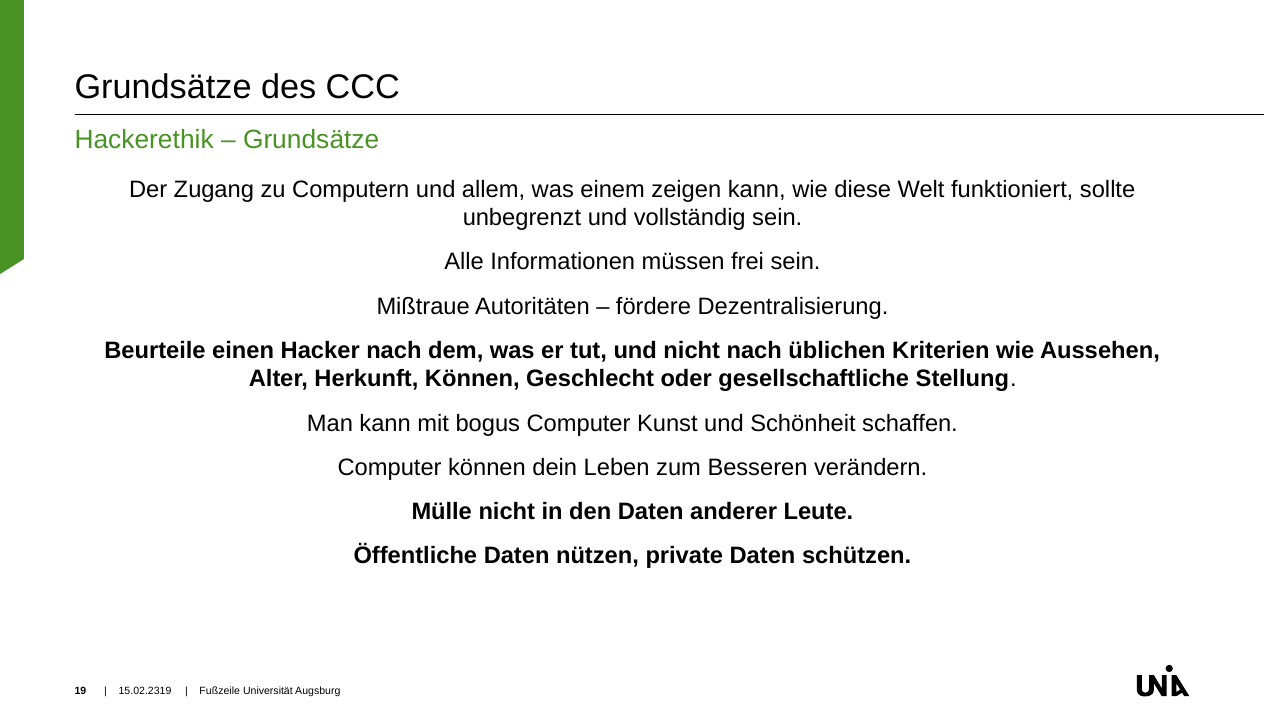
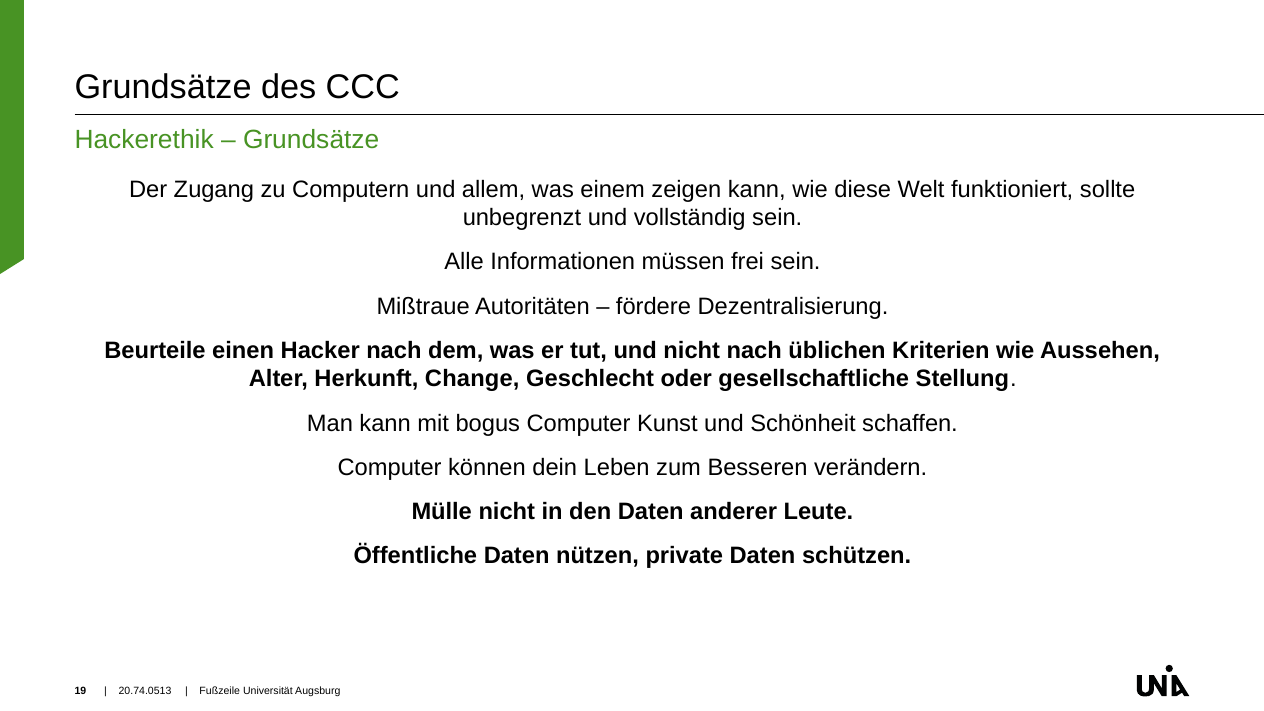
Herkunft Können: Können -> Change
15.02.2319: 15.02.2319 -> 20.74.0513
